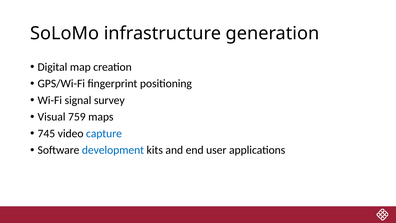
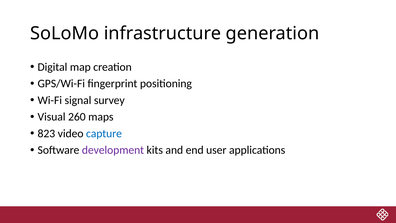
759: 759 -> 260
745: 745 -> 823
development colour: blue -> purple
